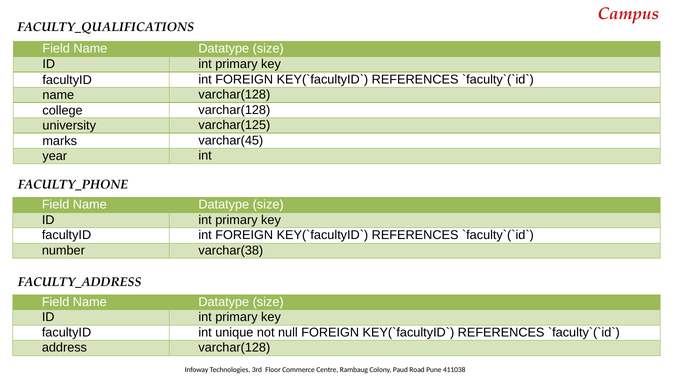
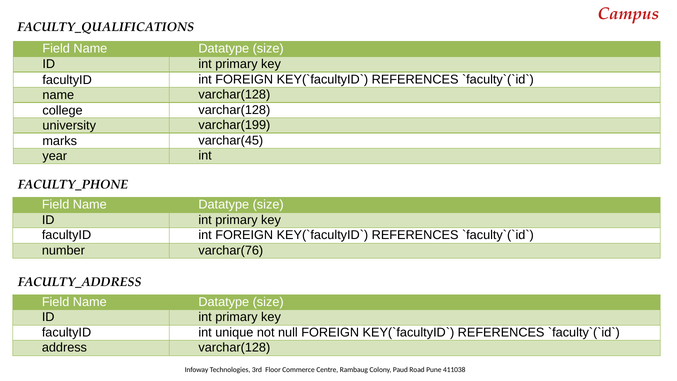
varchar(125: varchar(125 -> varchar(199
varchar(38: varchar(38 -> varchar(76
